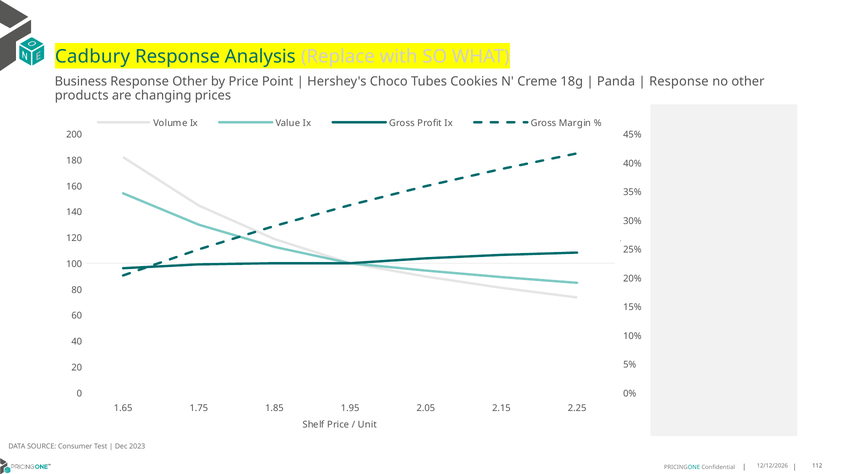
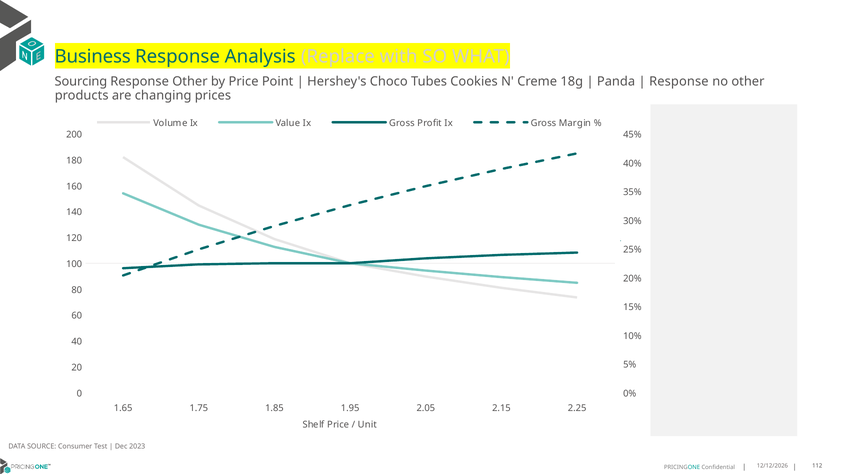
Cadbury: Cadbury -> Business
Business: Business -> Sourcing
